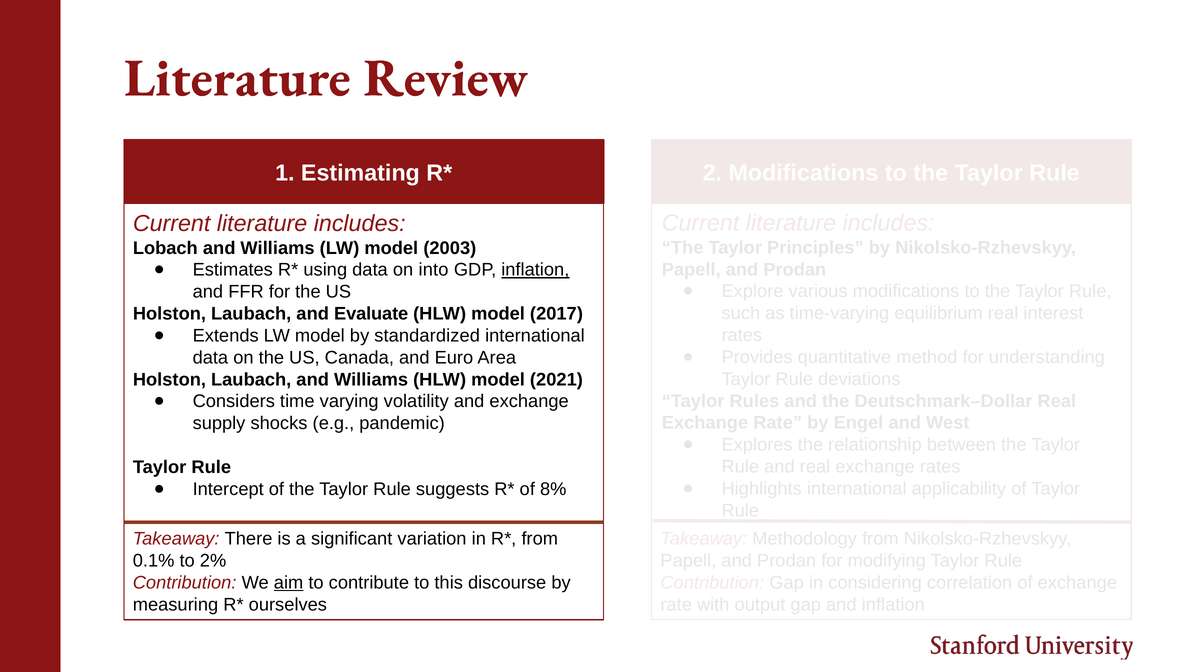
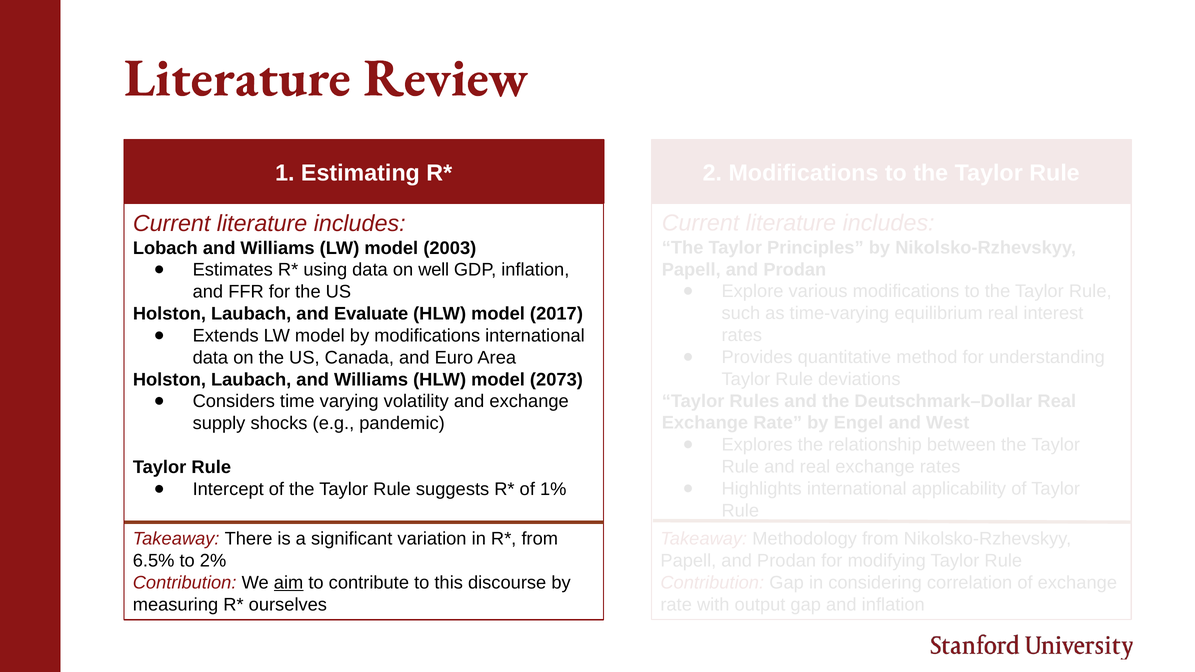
into: into -> well
inflation at (535, 270) underline: present -> none
by standardized: standardized -> modifications
2021: 2021 -> 2073
8%: 8% -> 1%
0.1%: 0.1% -> 6.5%
